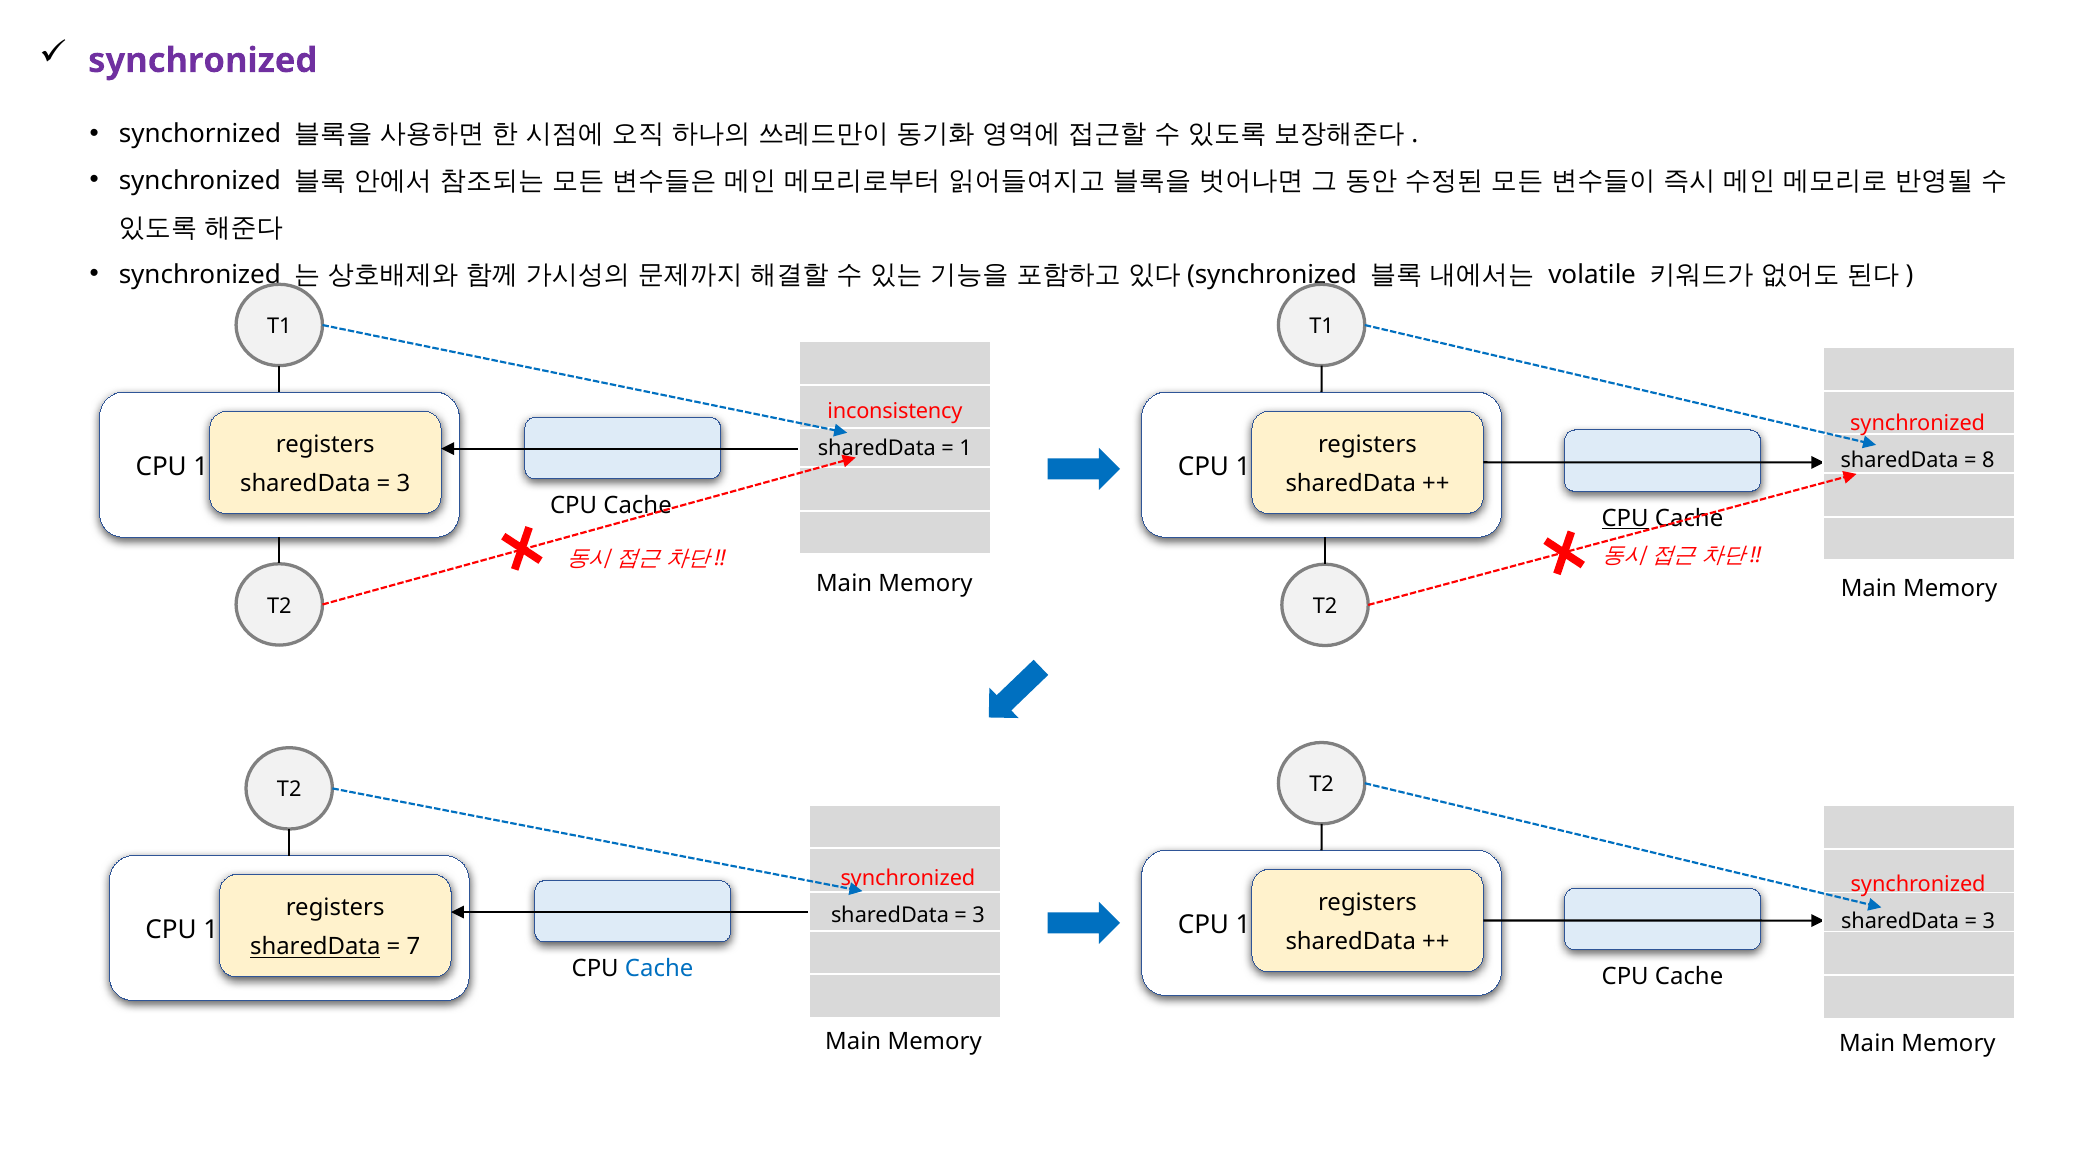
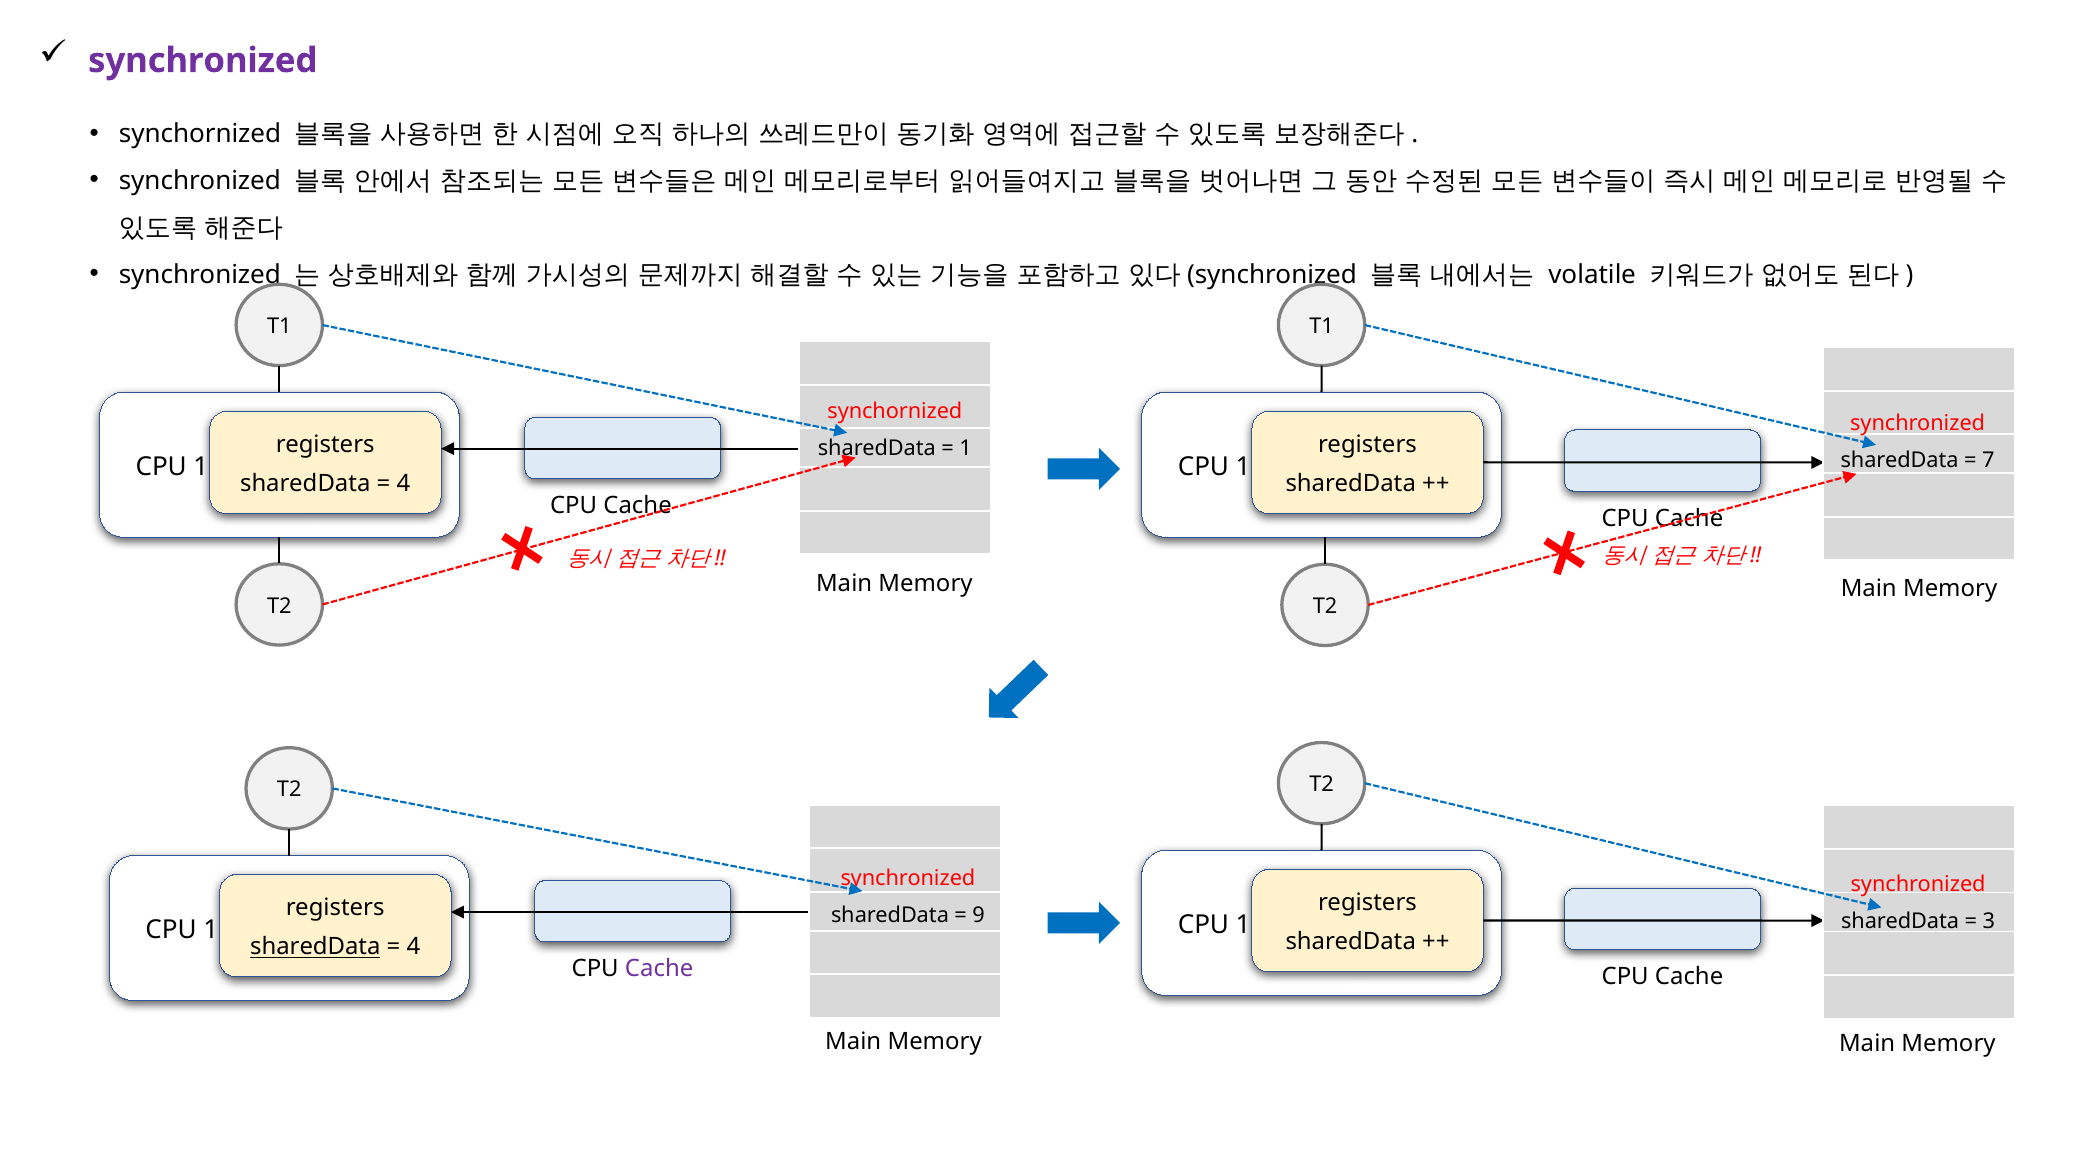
inconsistency at (895, 411): inconsistency -> synchornized
8: 8 -> 7
3 at (404, 484): 3 -> 4
CPU at (1625, 518) underline: present -> none
3 at (979, 915): 3 -> 9
7 at (414, 947): 7 -> 4
Cache at (659, 969) colour: blue -> purple
